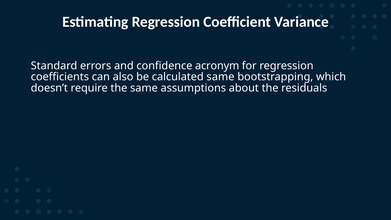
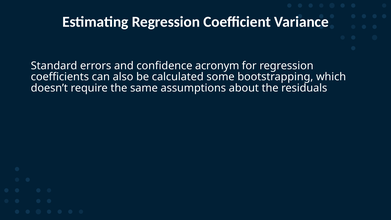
calculated same: same -> some
